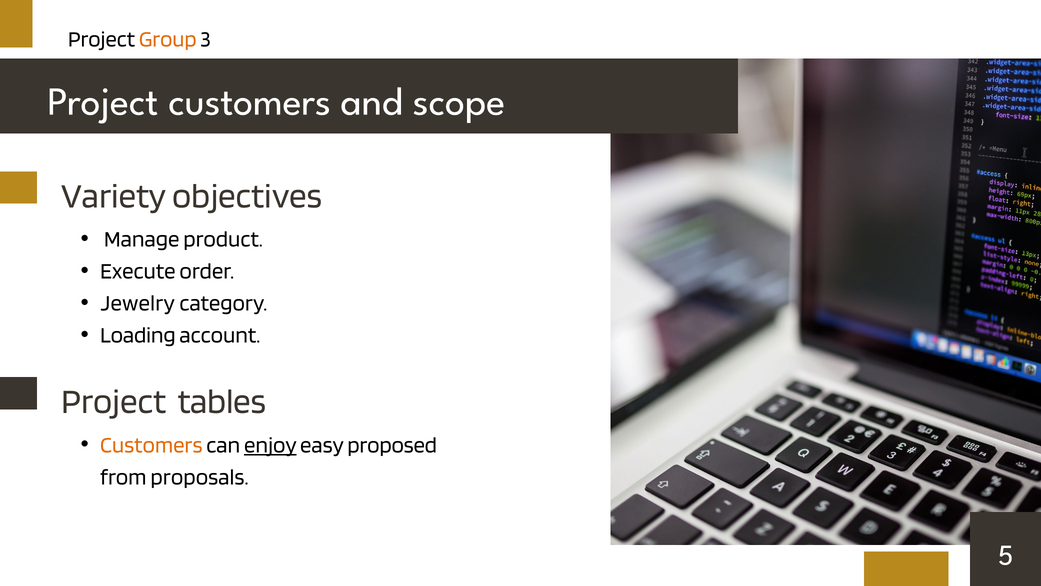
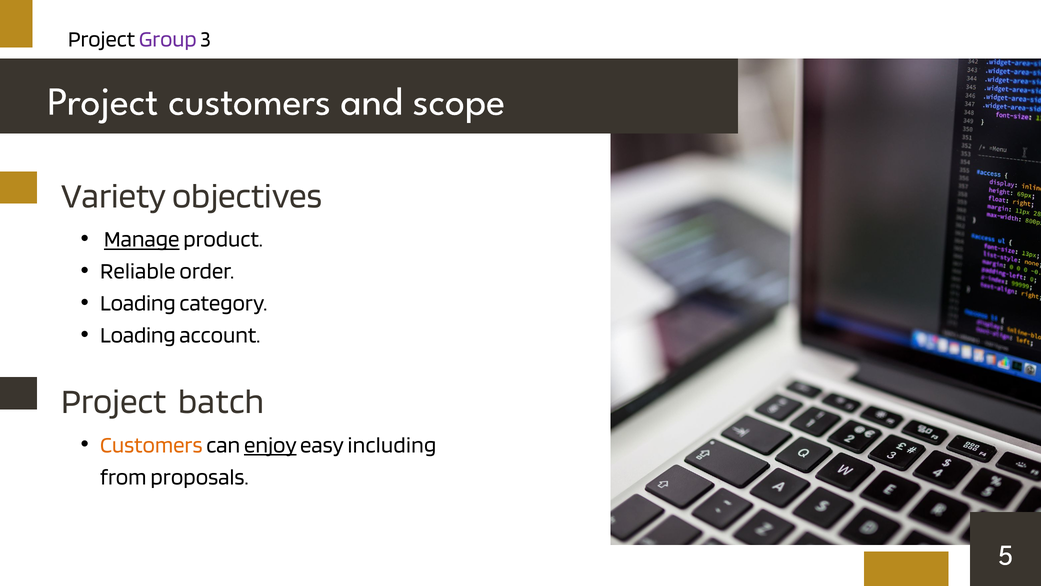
Group colour: orange -> purple
Manage underline: none -> present
Execute: Execute -> Reliable
Jewelry at (138, 303): Jewelry -> Loading
tables: tables -> batch
proposed: proposed -> including
